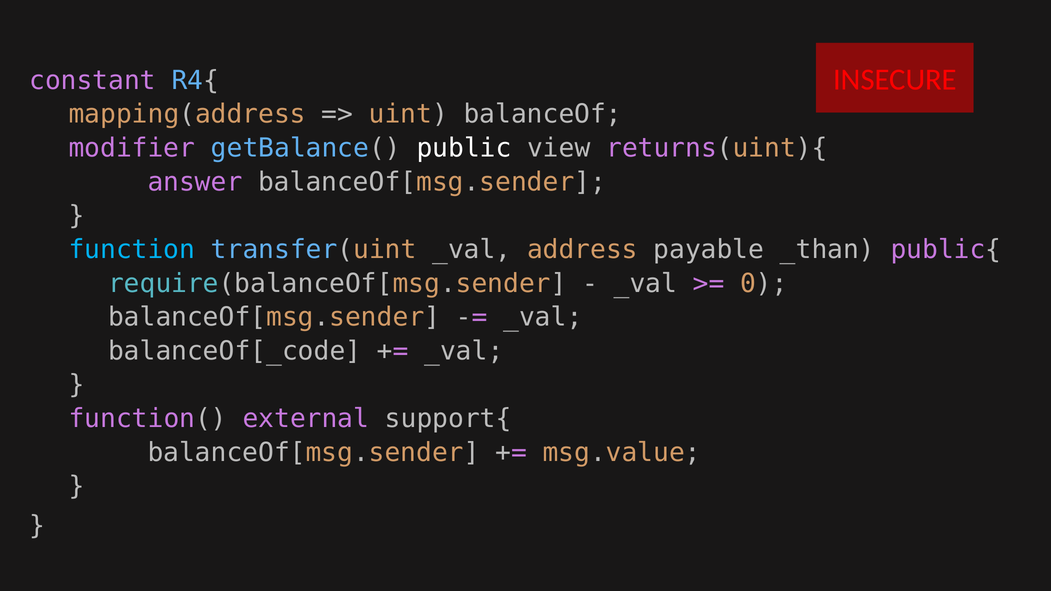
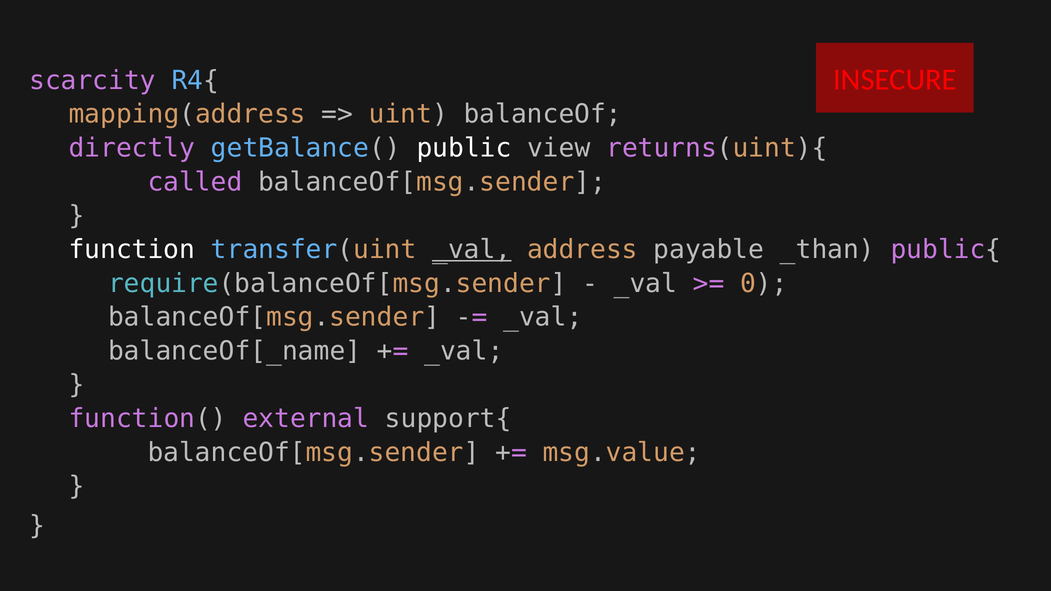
constant: constant -> scarcity
modifier: modifier -> directly
answer: answer -> called
function colour: light blue -> white
_val at (472, 250) underline: none -> present
balanceOf[_code: balanceOf[_code -> balanceOf[_name
